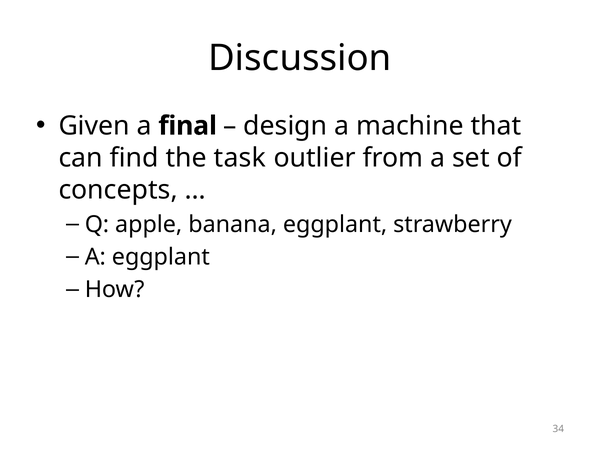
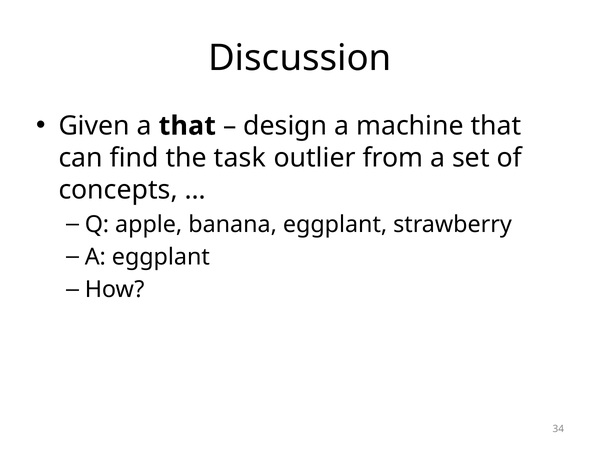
a final: final -> that
